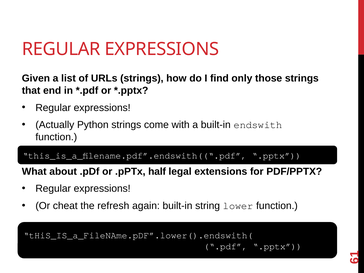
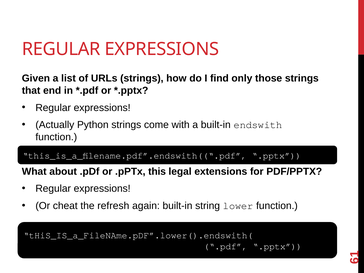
half: half -> this
